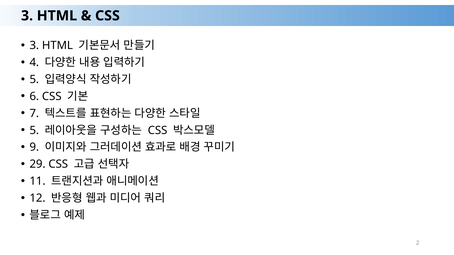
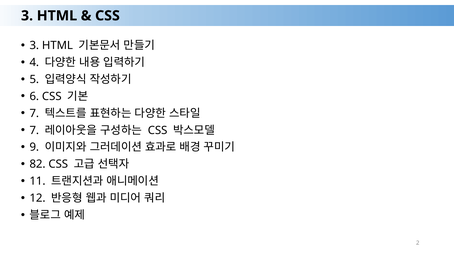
5 at (34, 130): 5 -> 7
29: 29 -> 82
